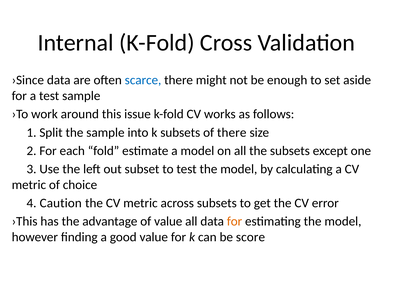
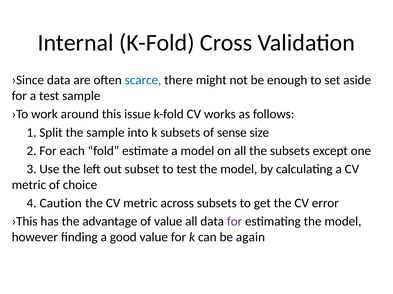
of there: there -> sense
for at (234, 222) colour: orange -> purple
score: score -> again
